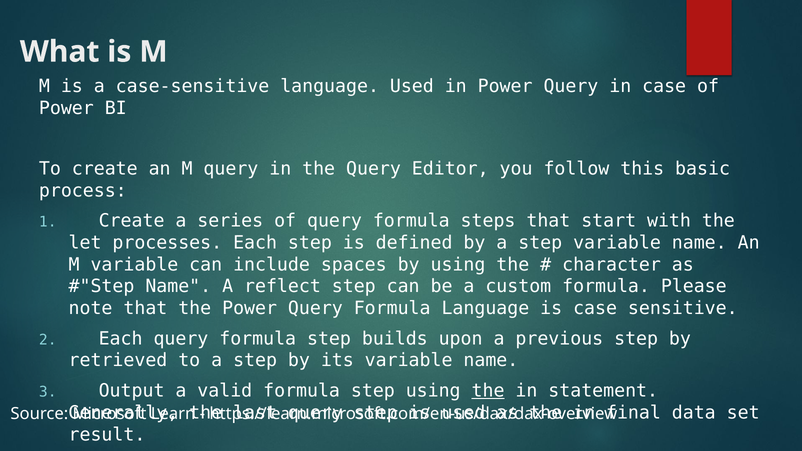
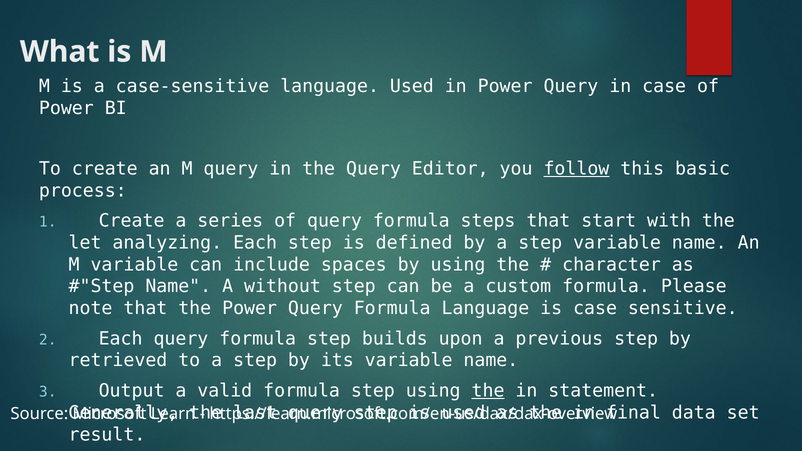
follow underline: none -> present
processes: processes -> analyzing
reflect: reflect -> without
